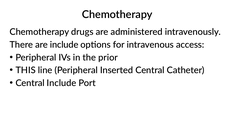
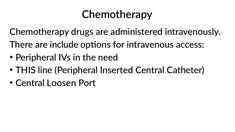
prior: prior -> need
Central Include: Include -> Loosen
